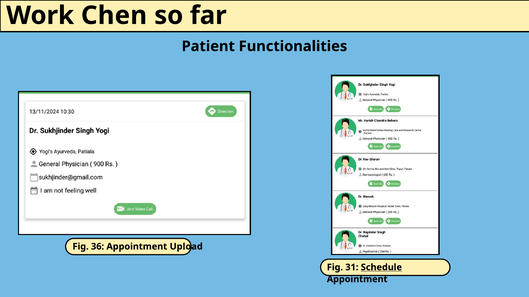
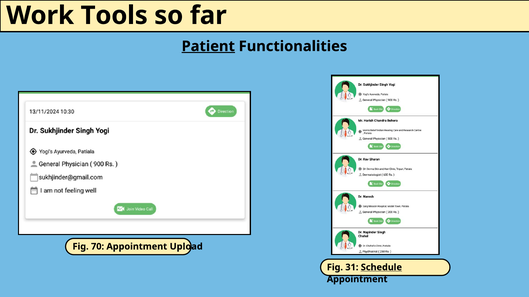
Chen: Chen -> Tools
Patient underline: none -> present
36: 36 -> 70
